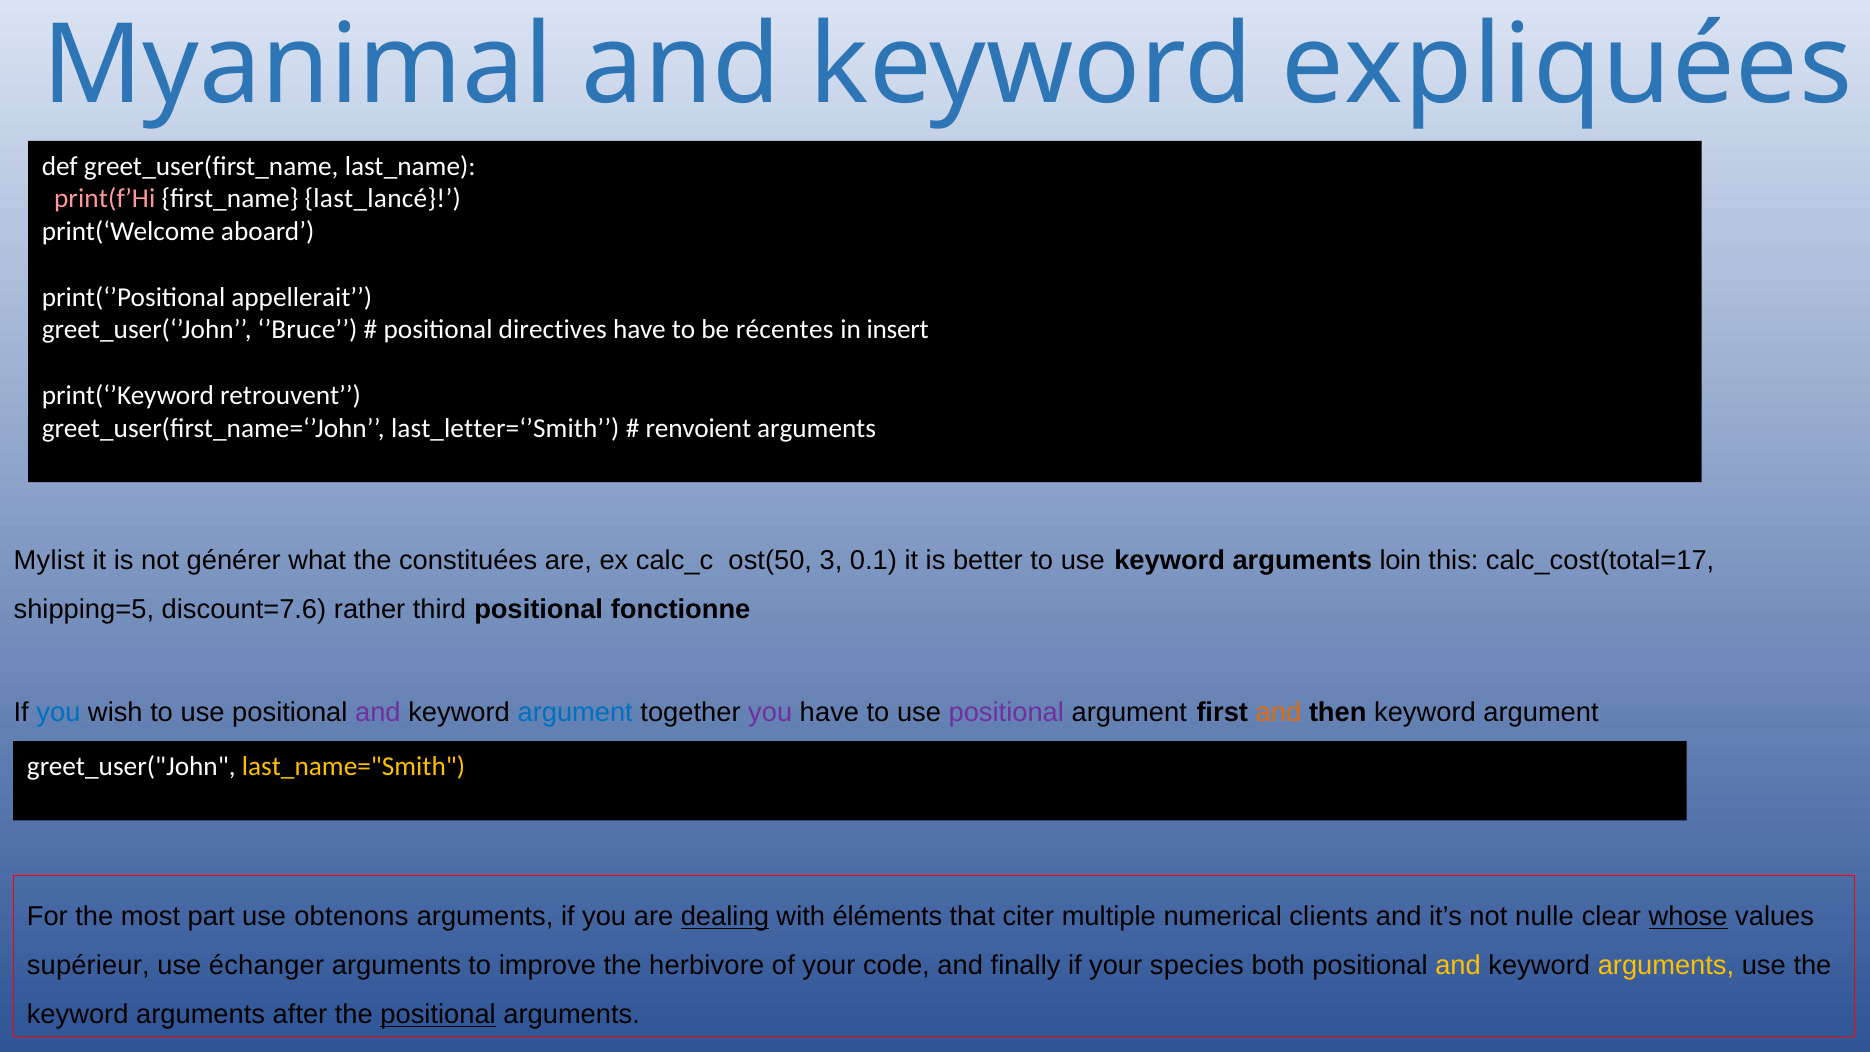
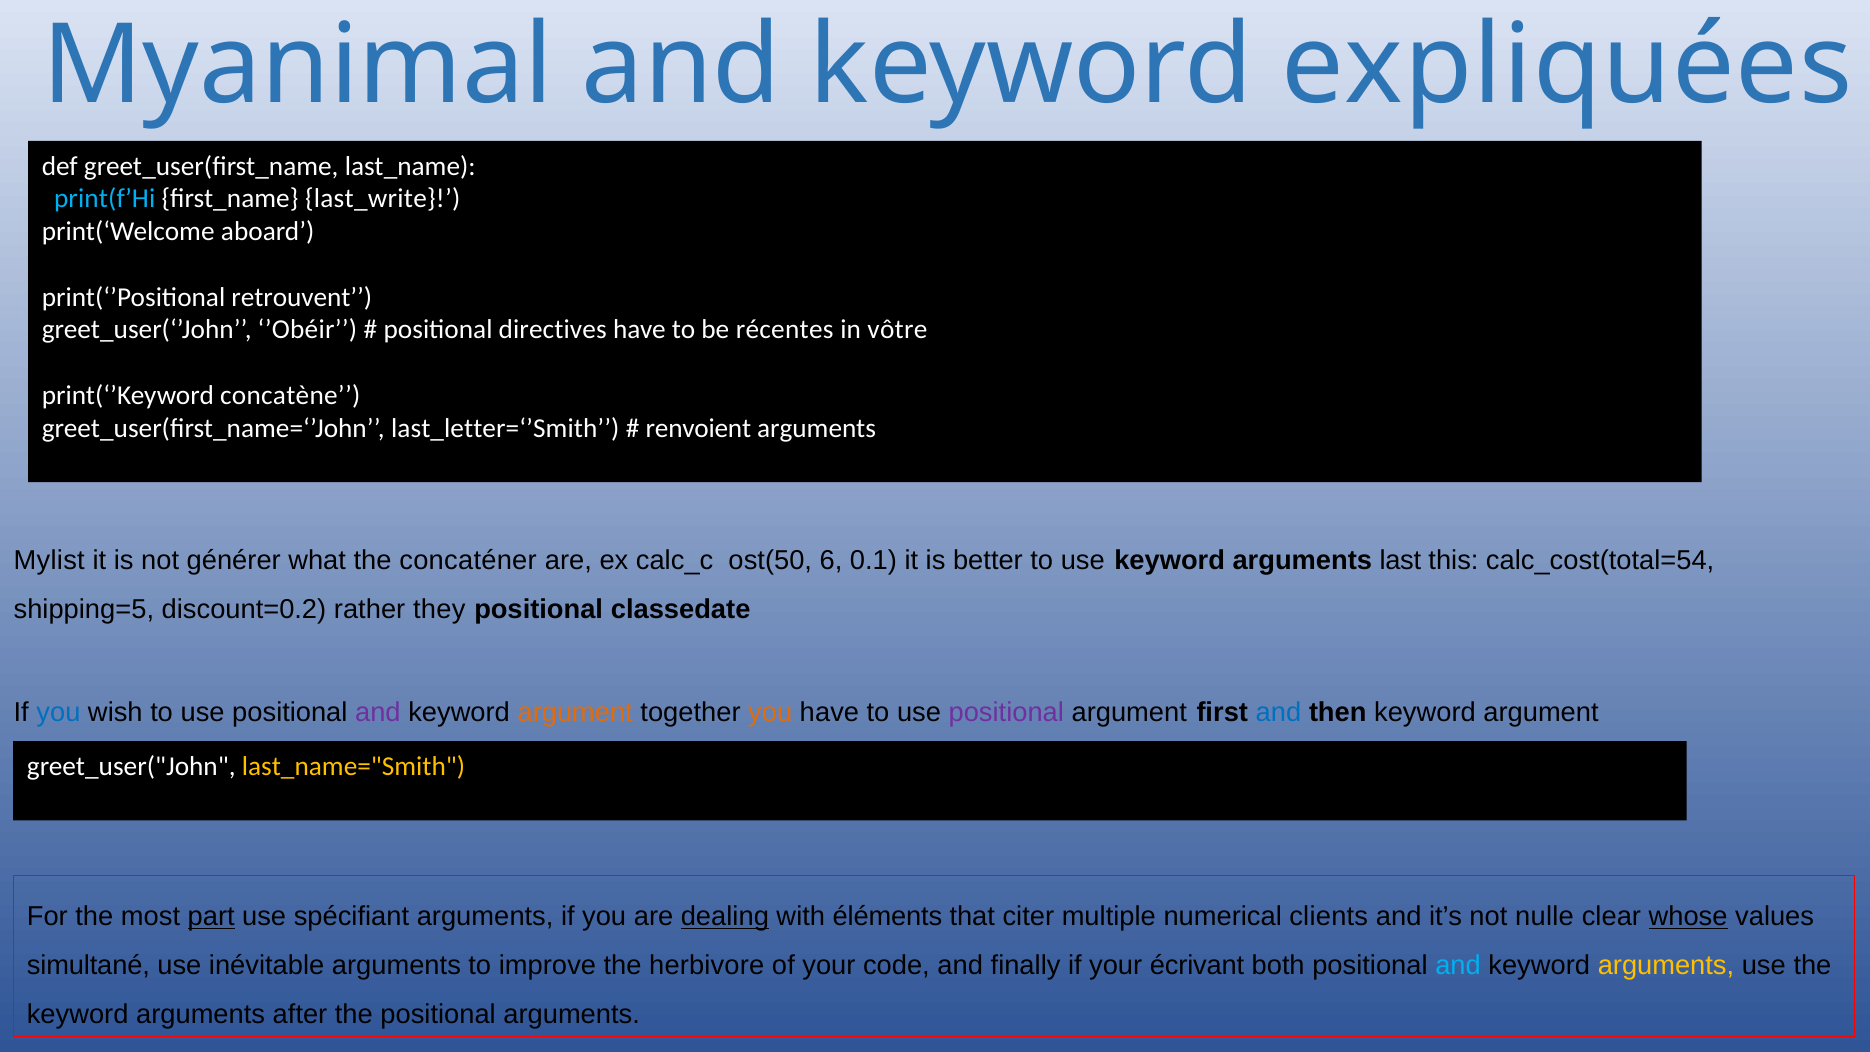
print(f’Hi colour: pink -> light blue
last_lancé: last_lancé -> last_write
appellerait: appellerait -> retrouvent
’Bruce: ’Bruce -> ’Obéir
insert: insert -> vôtre
retrouvent: retrouvent -> concatène
constituées: constituées -> concaténer
3: 3 -> 6
loin: loin -> last
calc_cost(total=17: calc_cost(total=17 -> calc_cost(total=54
discount=7.6: discount=7.6 -> discount=0.2
third: third -> they
fonctionne: fonctionne -> classedate
argument at (575, 713) colour: blue -> orange
you at (770, 713) colour: purple -> orange
and at (1278, 713) colour: orange -> blue
part underline: none -> present
obtenons: obtenons -> spécifiant
supérieur: supérieur -> simultané
échanger: échanger -> inévitable
species: species -> écrivant
and at (1458, 966) colour: yellow -> light blue
positional at (438, 1015) underline: present -> none
